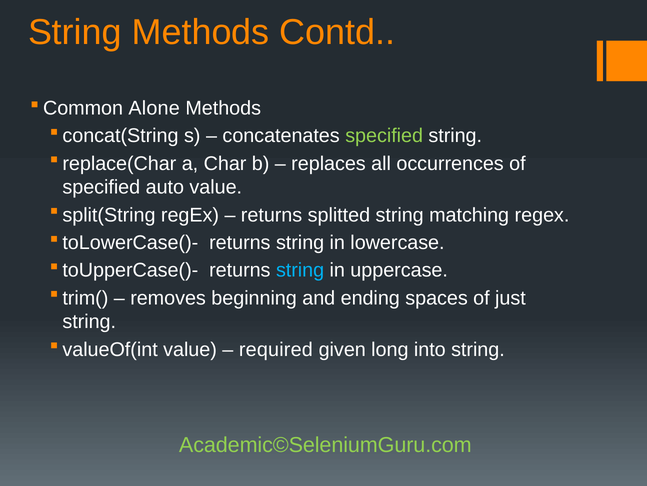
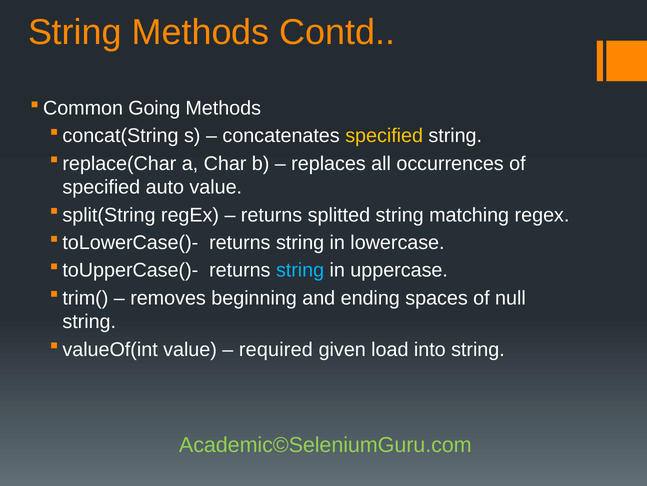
Alone: Alone -> Going
specified at (384, 136) colour: light green -> yellow
just: just -> null
long: long -> load
